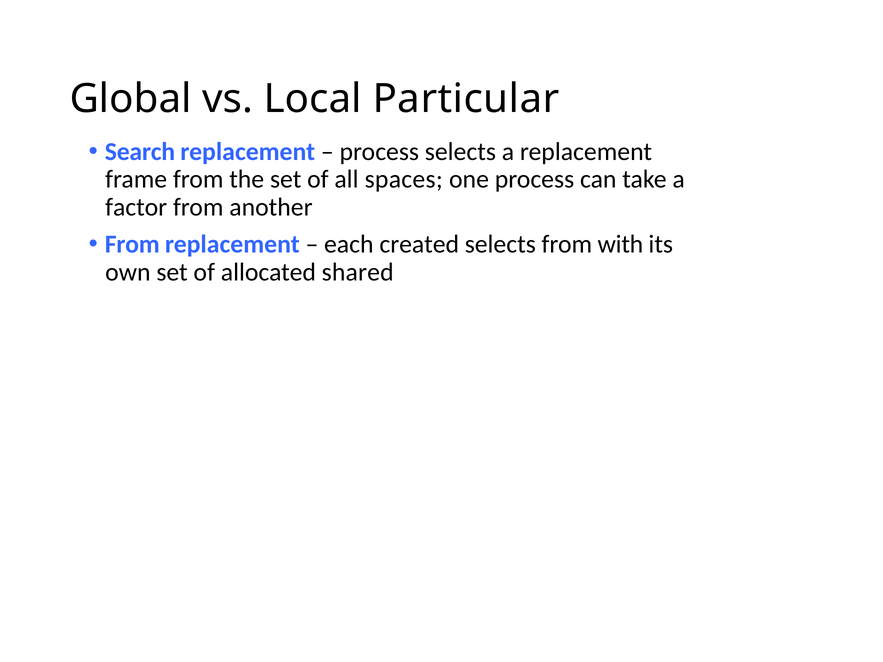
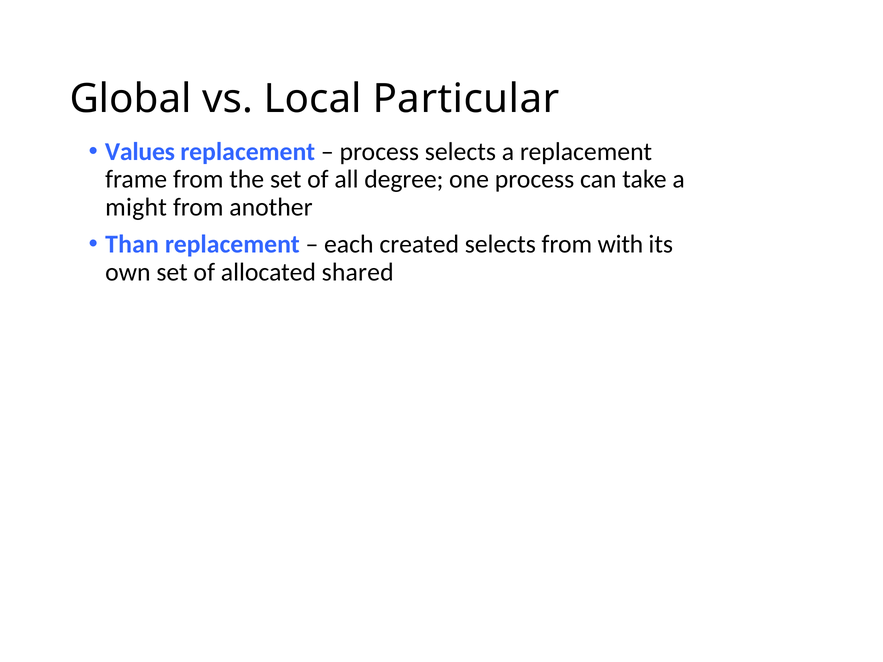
Search: Search -> Values
spaces: spaces -> degree
factor: factor -> might
From at (132, 244): From -> Than
